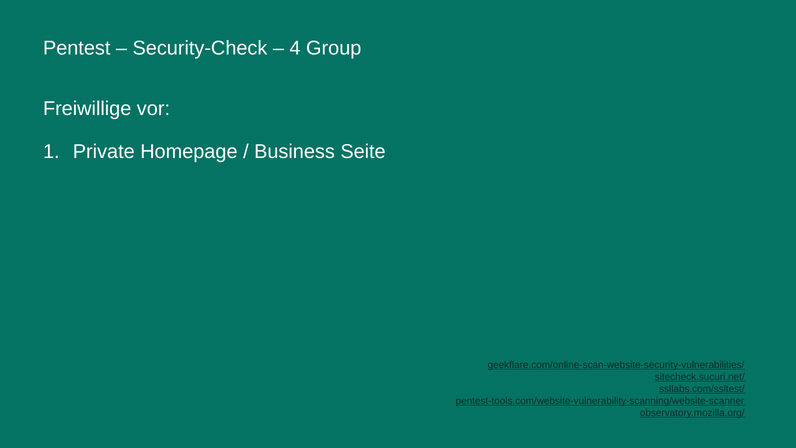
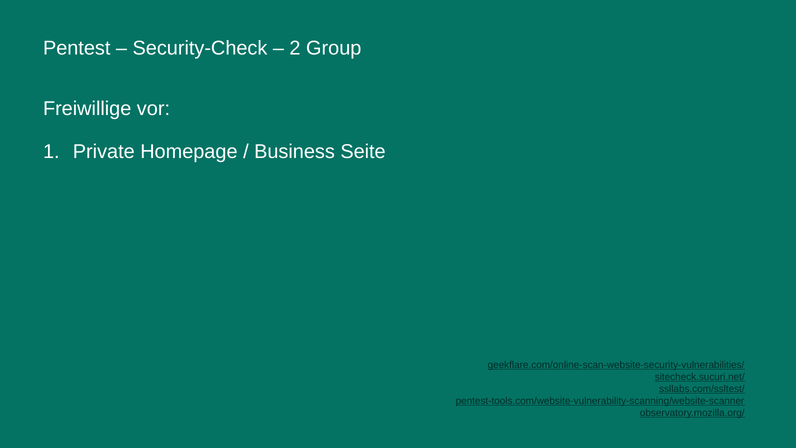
4: 4 -> 2
